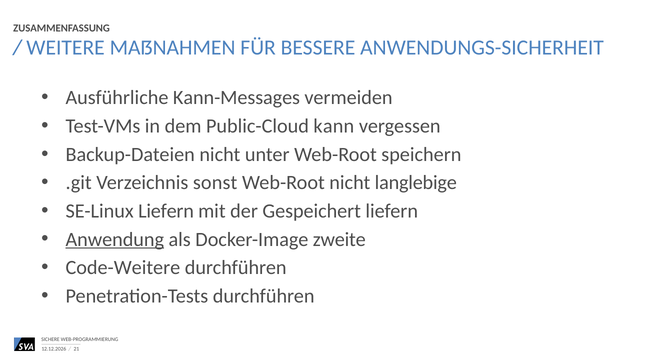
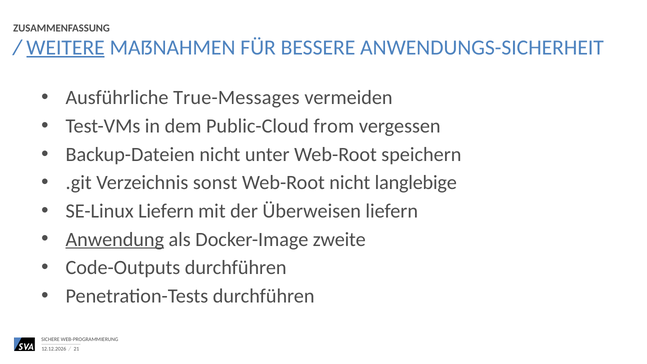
WEITERE underline: none -> present
Kann-Messages: Kann-Messages -> True-Messages
kann: kann -> from
Gespeichert: Gespeichert -> Überweisen
Code-Weitere: Code-Weitere -> Code-Outputs
